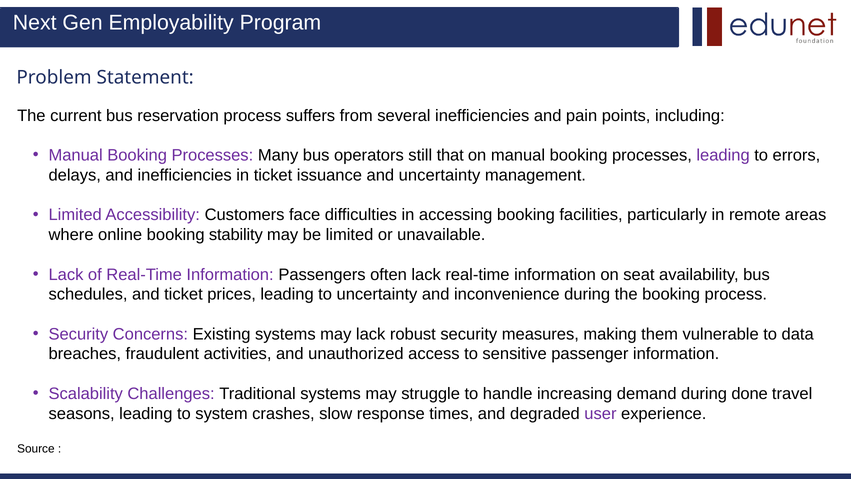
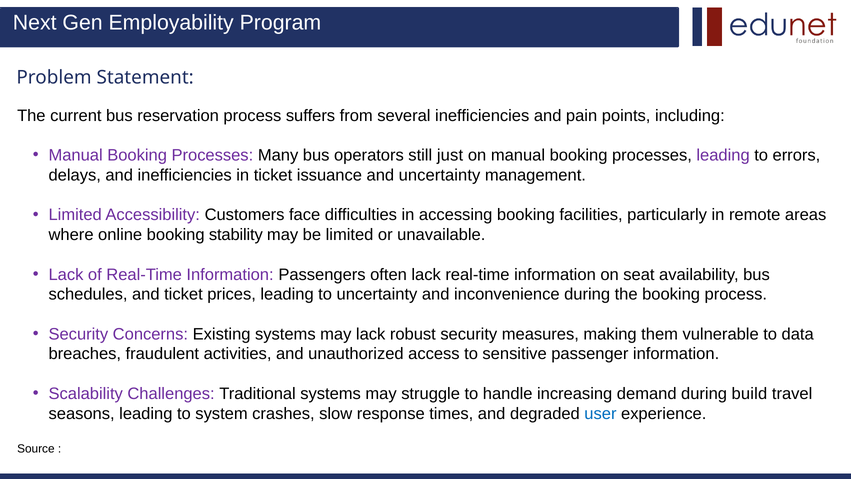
that: that -> just
done: done -> build
user colour: purple -> blue
